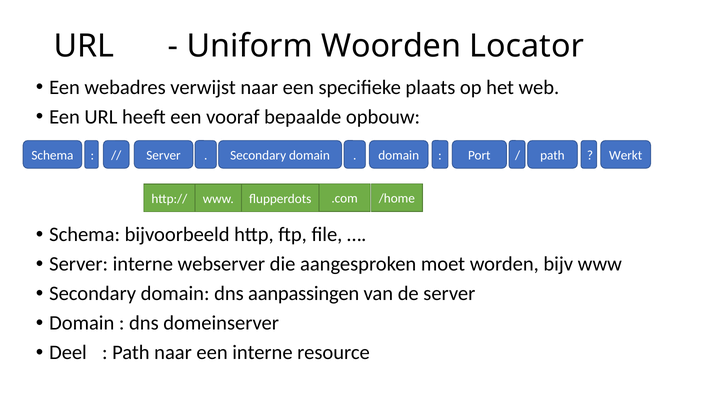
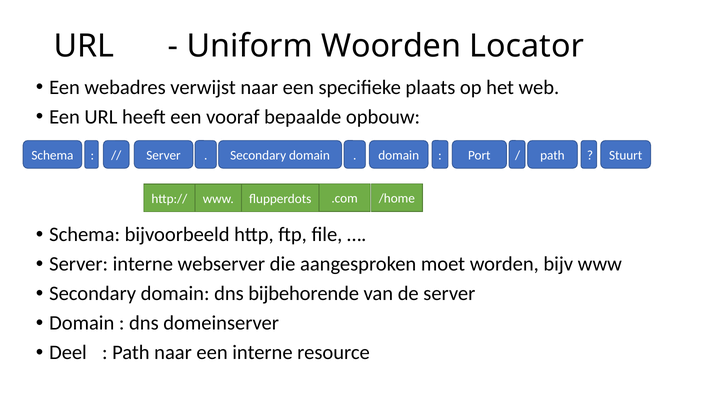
Werkt: Werkt -> Stuurt
aanpassingen: aanpassingen -> bijbehorende
